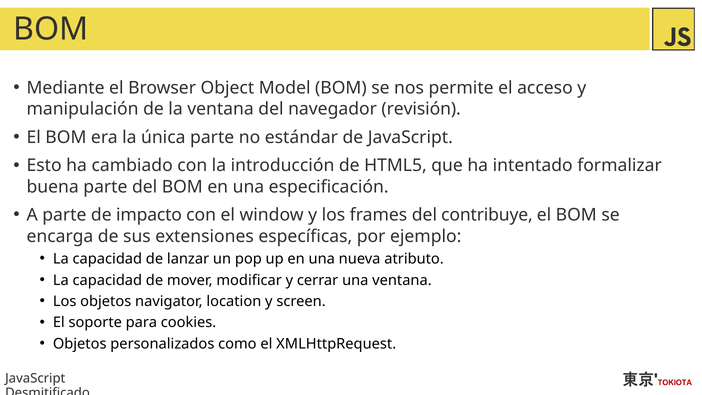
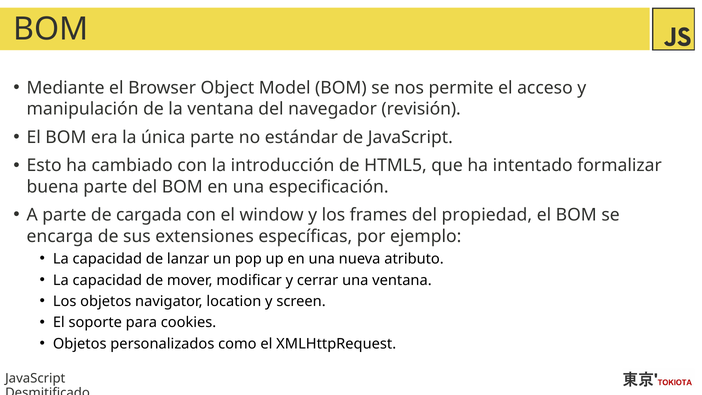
impacto: impacto -> cargada
contribuye: contribuye -> propiedad
